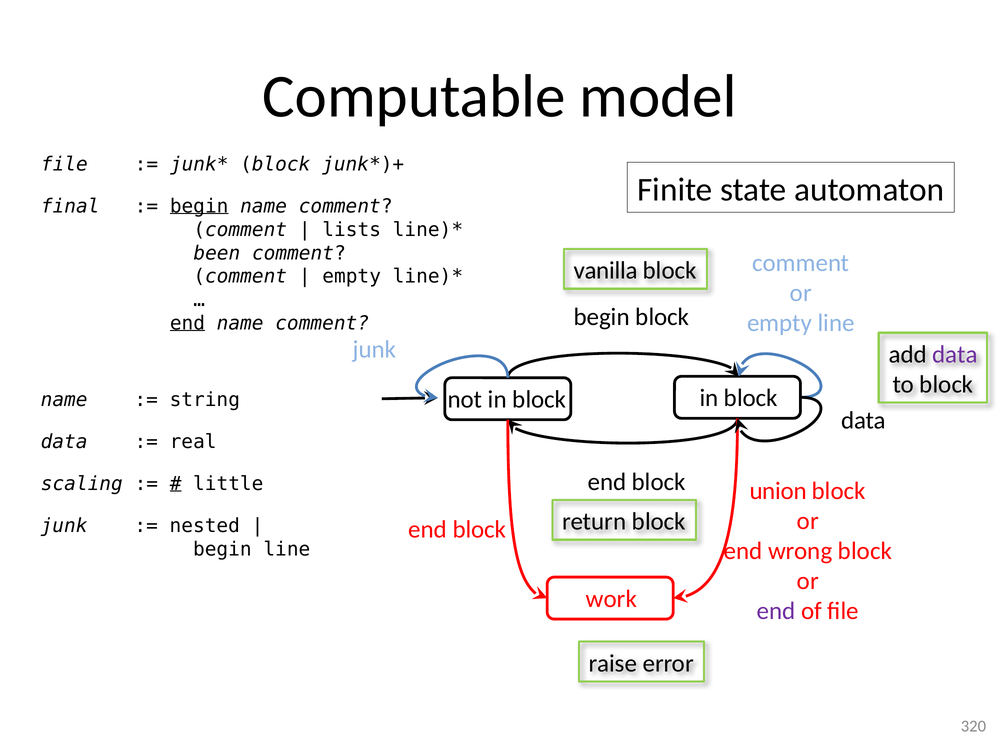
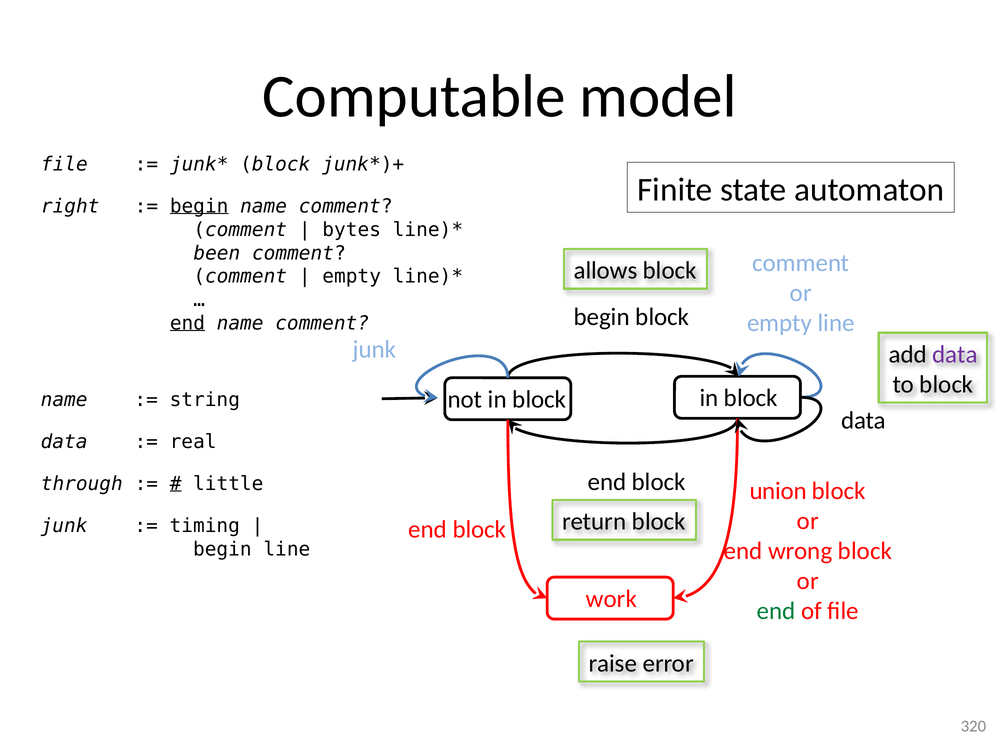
final: final -> right
lists: lists -> bytes
vanilla: vanilla -> allows
scaling: scaling -> through
nested: nested -> timing
end at (776, 611) colour: purple -> green
